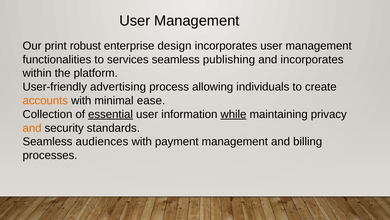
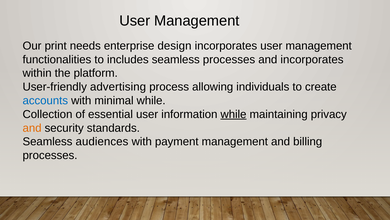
robust: robust -> needs
services: services -> includes
seamless publishing: publishing -> processes
accounts colour: orange -> blue
minimal ease: ease -> while
essential underline: present -> none
